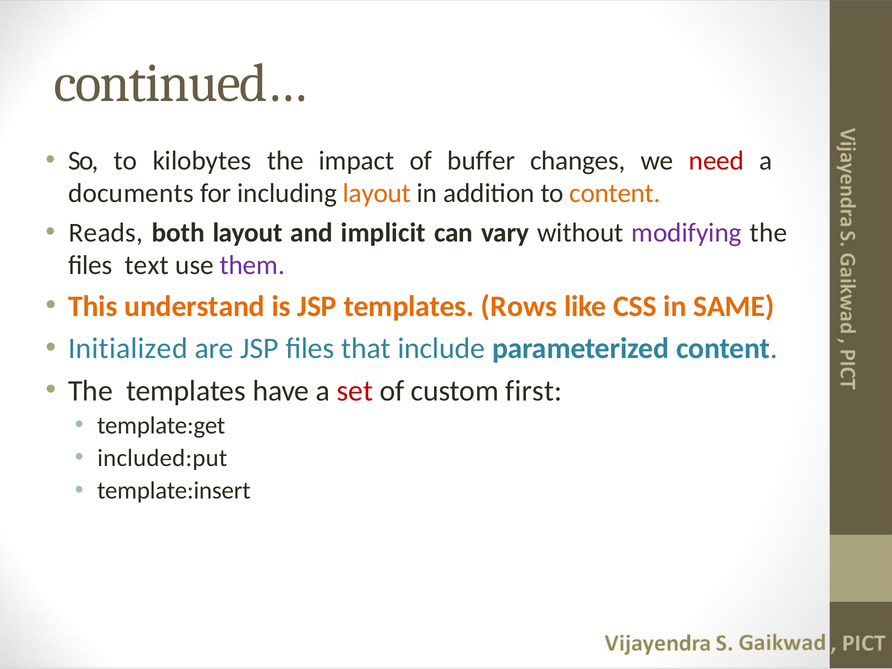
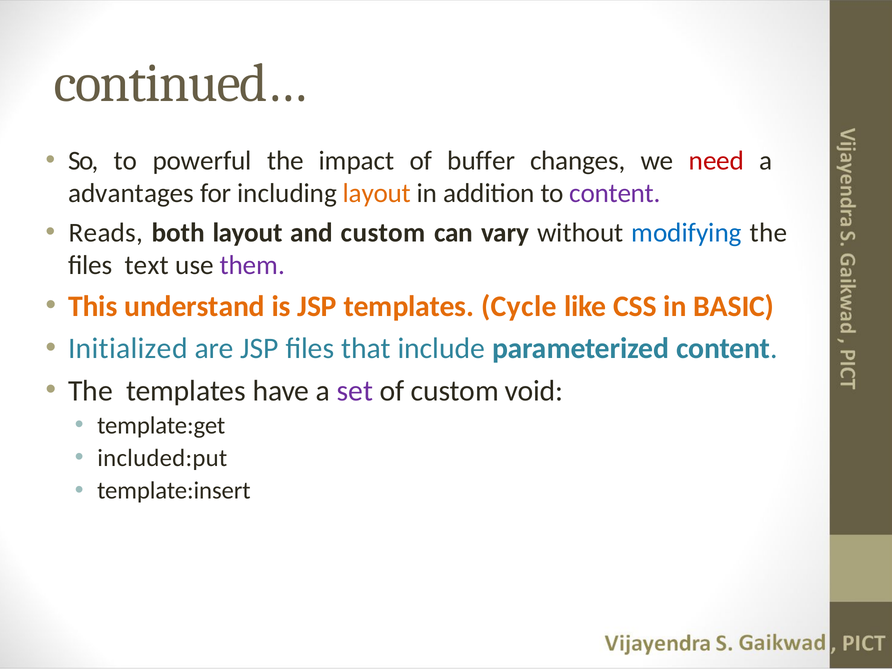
kilobytes: kilobytes -> powerful
documents: documents -> advantages
content at (615, 193) colour: orange -> purple
and implicit: implicit -> custom
modifying colour: purple -> blue
Rows: Rows -> Cycle
SAME: SAME -> BASIC
set colour: red -> purple
first: first -> void
